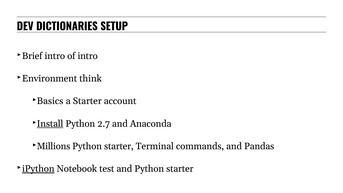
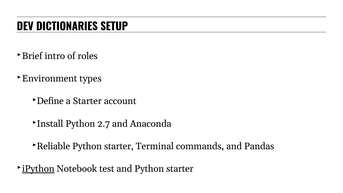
of intro: intro -> roles
think: think -> types
Basics: Basics -> Define
Install underline: present -> none
Millions: Millions -> Reliable
